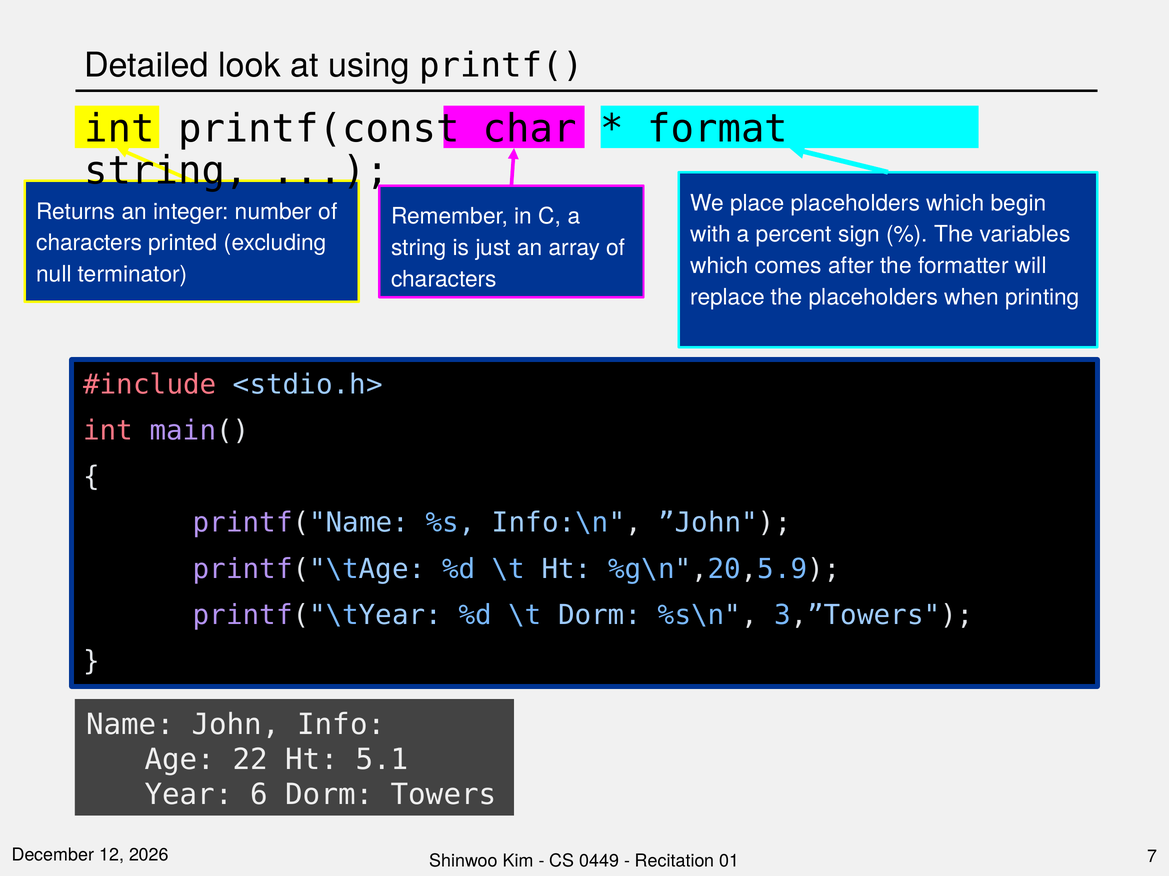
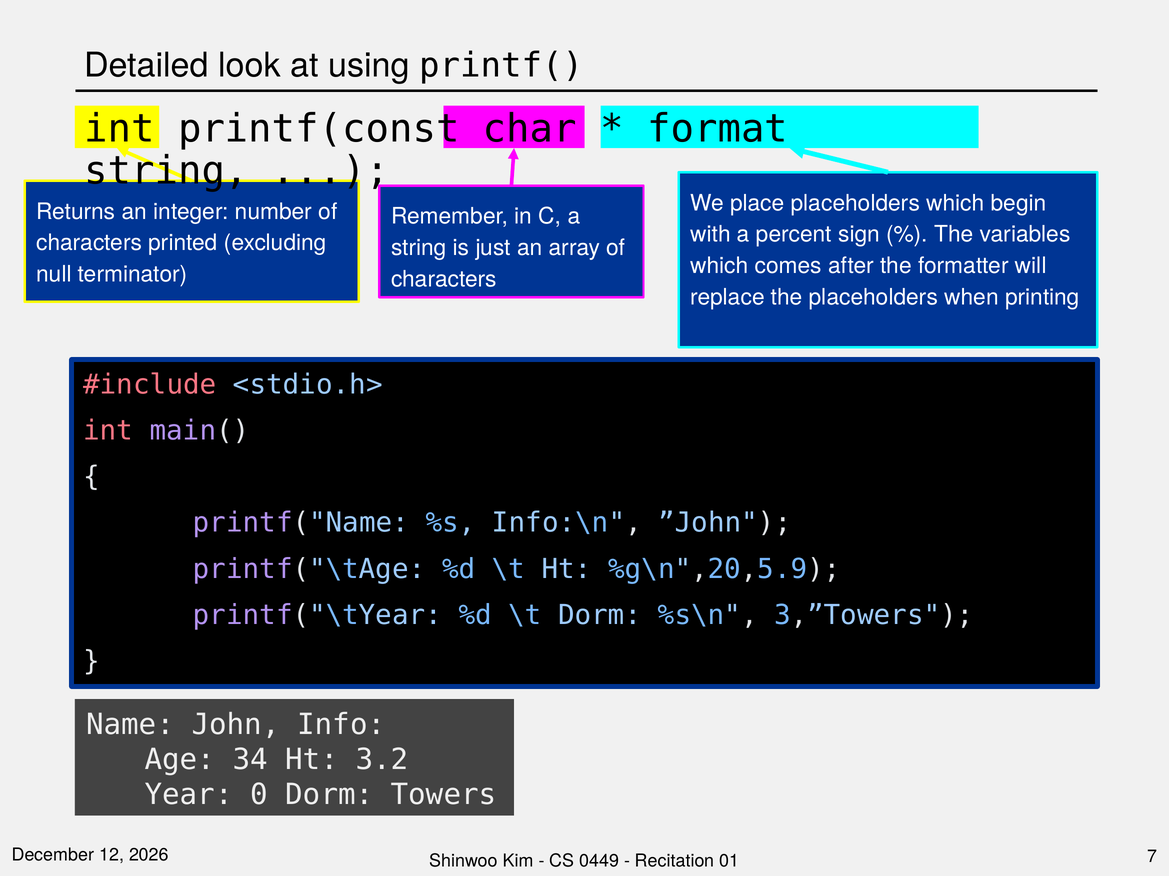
22: 22 -> 34
5.1: 5.1 -> 3.2
6: 6 -> 0
